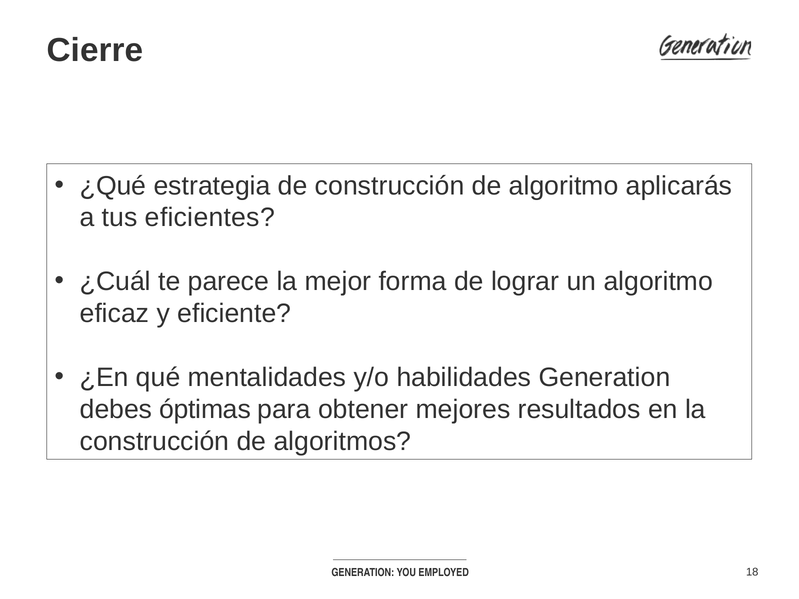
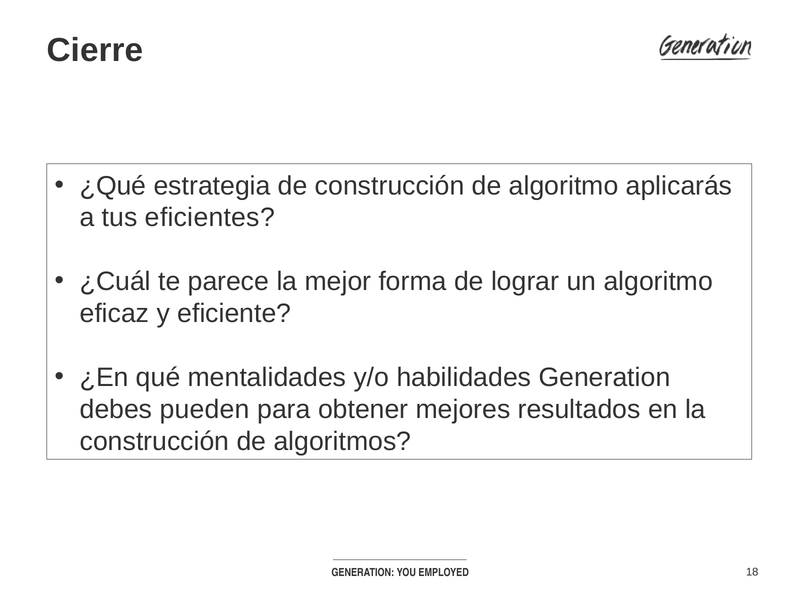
óptimas: óptimas -> pueden
